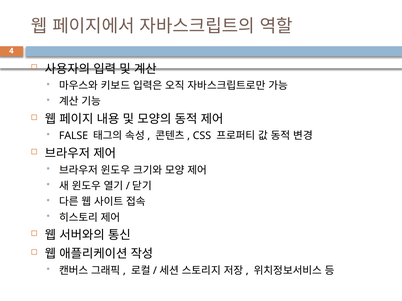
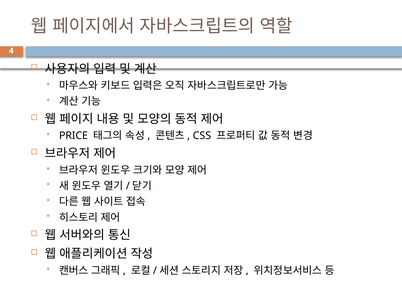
FALSE: FALSE -> PRICE
